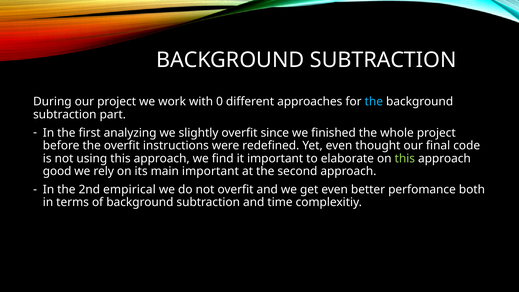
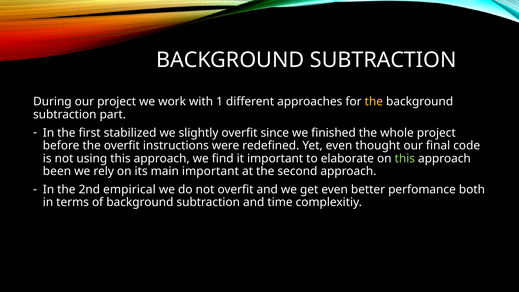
0: 0 -> 1
the at (374, 102) colour: light blue -> yellow
analyzing: analyzing -> stabilized
good: good -> been
